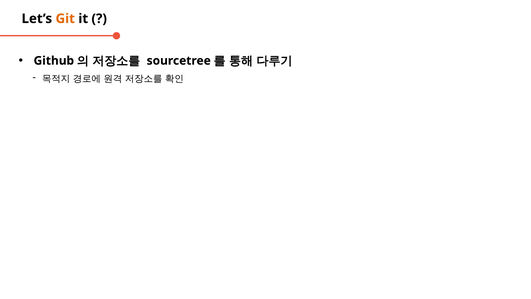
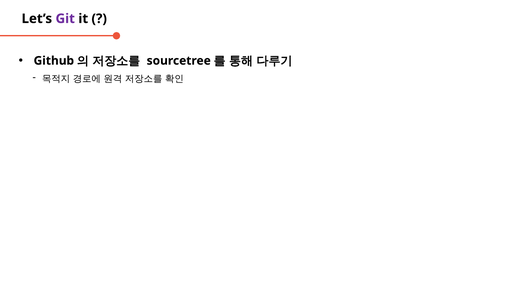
Git colour: orange -> purple
